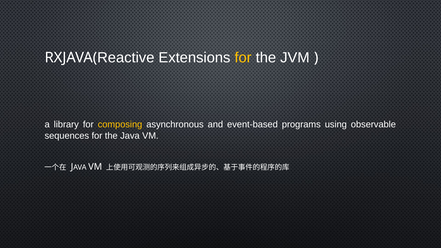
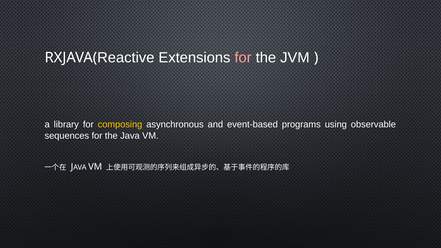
for at (243, 58) colour: yellow -> pink
